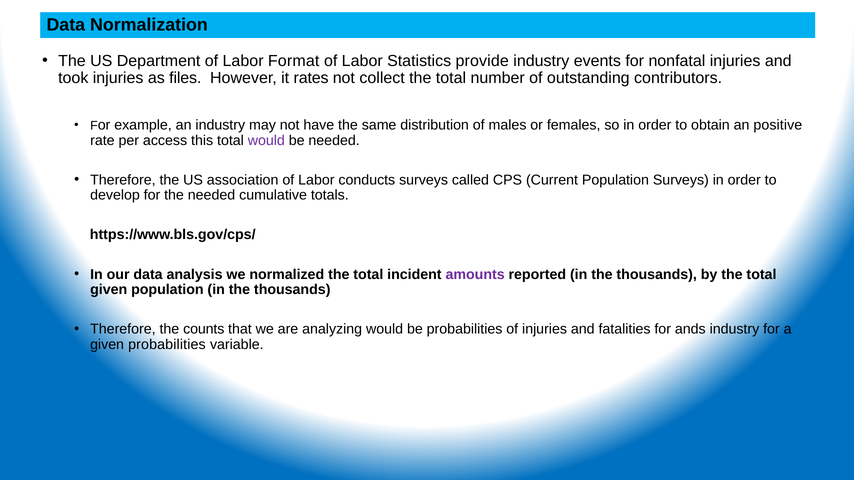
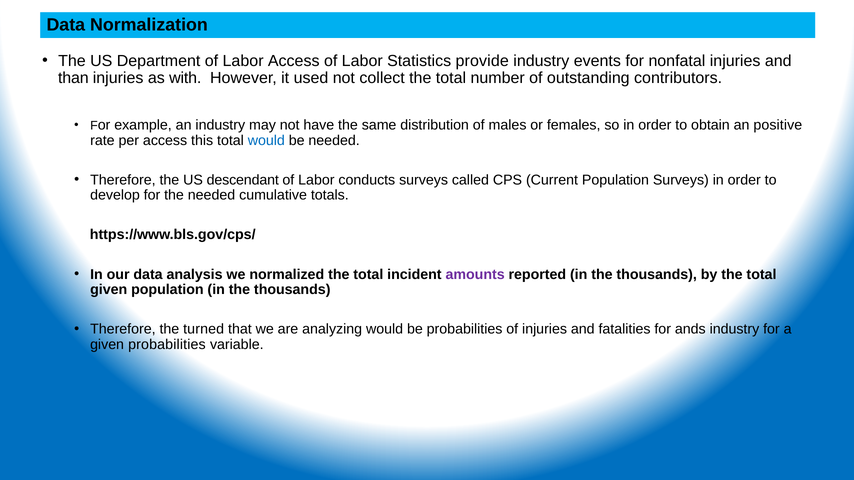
Labor Format: Format -> Access
took: took -> than
files: files -> with
rates: rates -> used
would at (266, 140) colour: purple -> blue
association: association -> descendant
counts: counts -> turned
